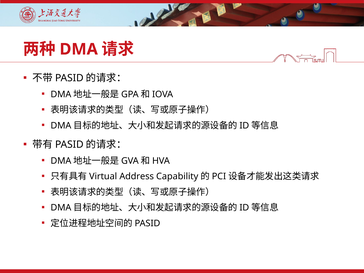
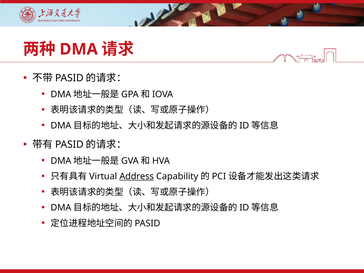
Address underline: none -> present
